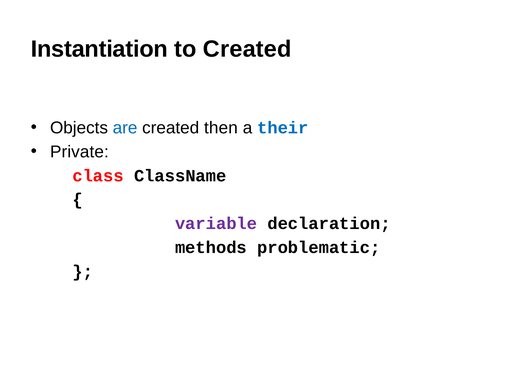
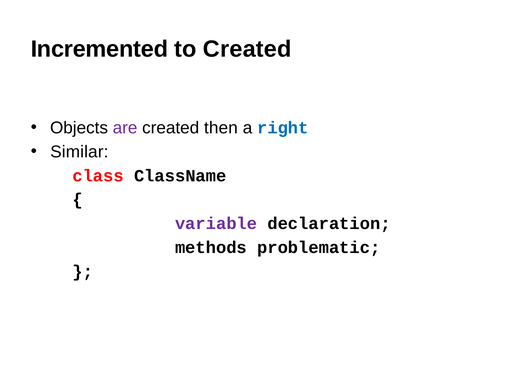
Instantiation: Instantiation -> Incremented
are colour: blue -> purple
their: their -> right
Private: Private -> Similar
